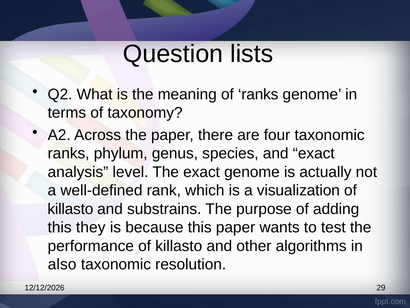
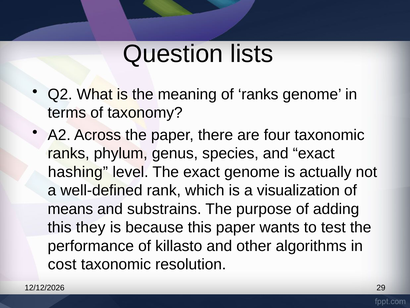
analysis: analysis -> hashing
killasto at (70, 209): killasto -> means
also: also -> cost
